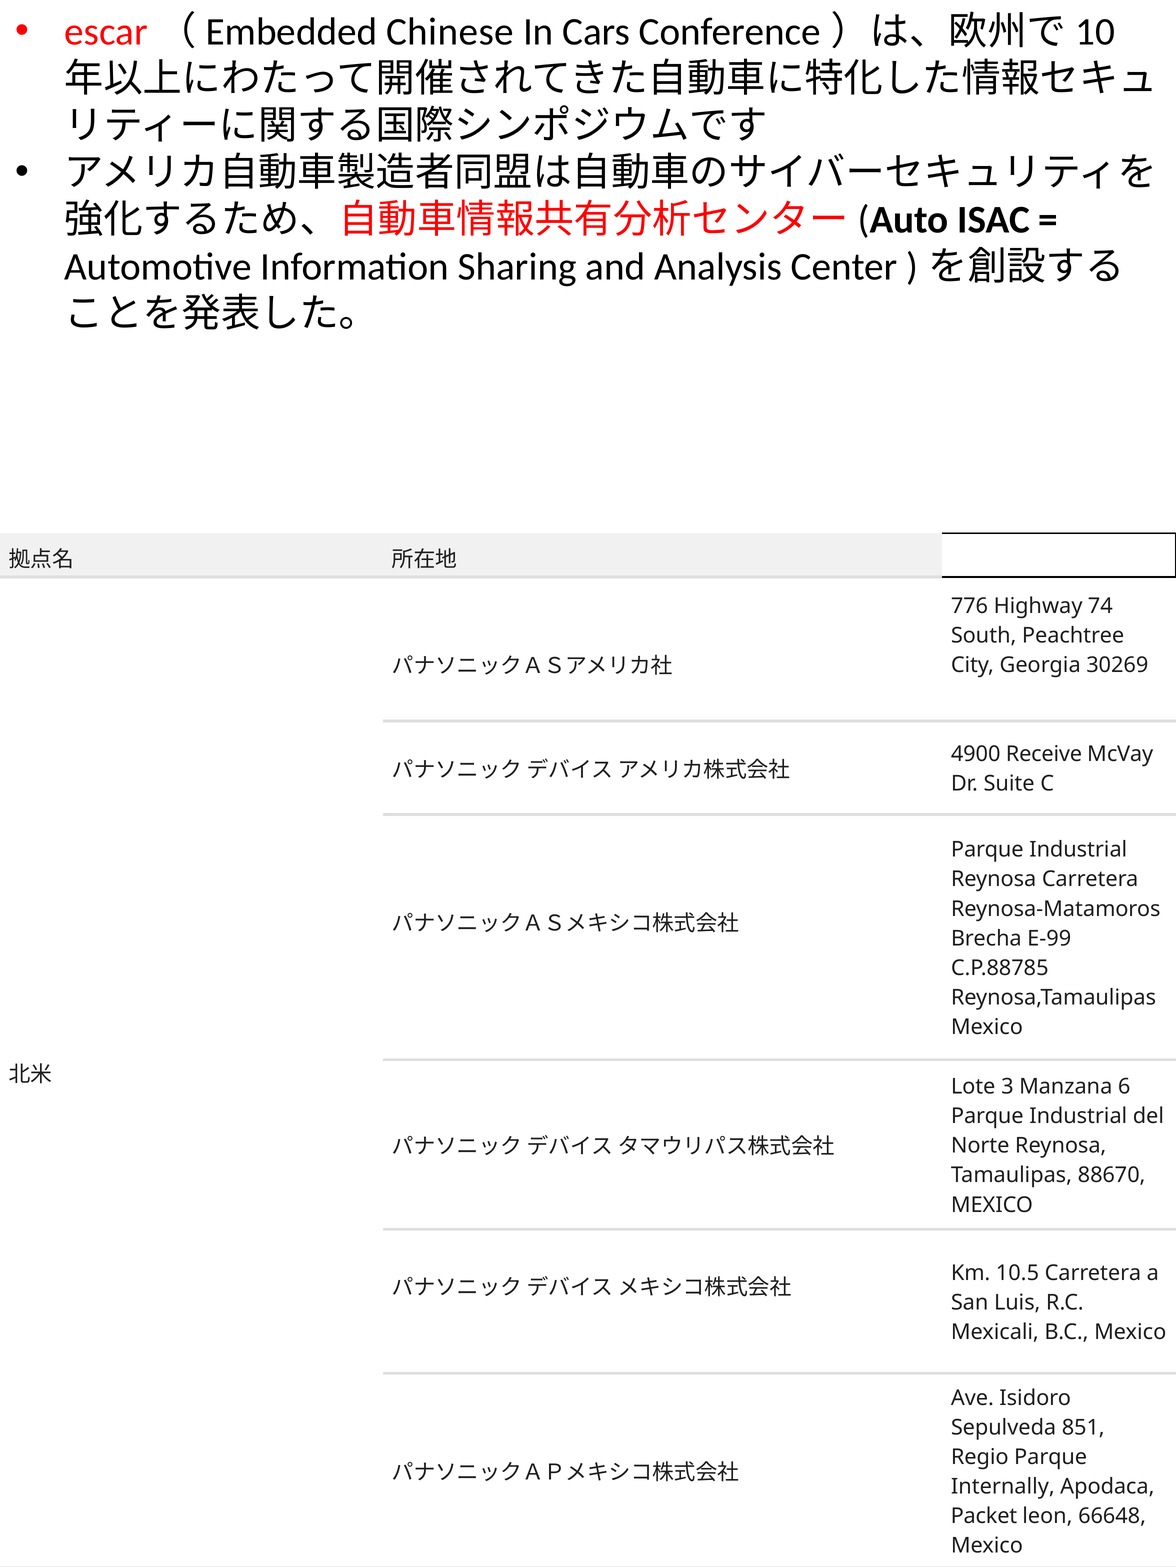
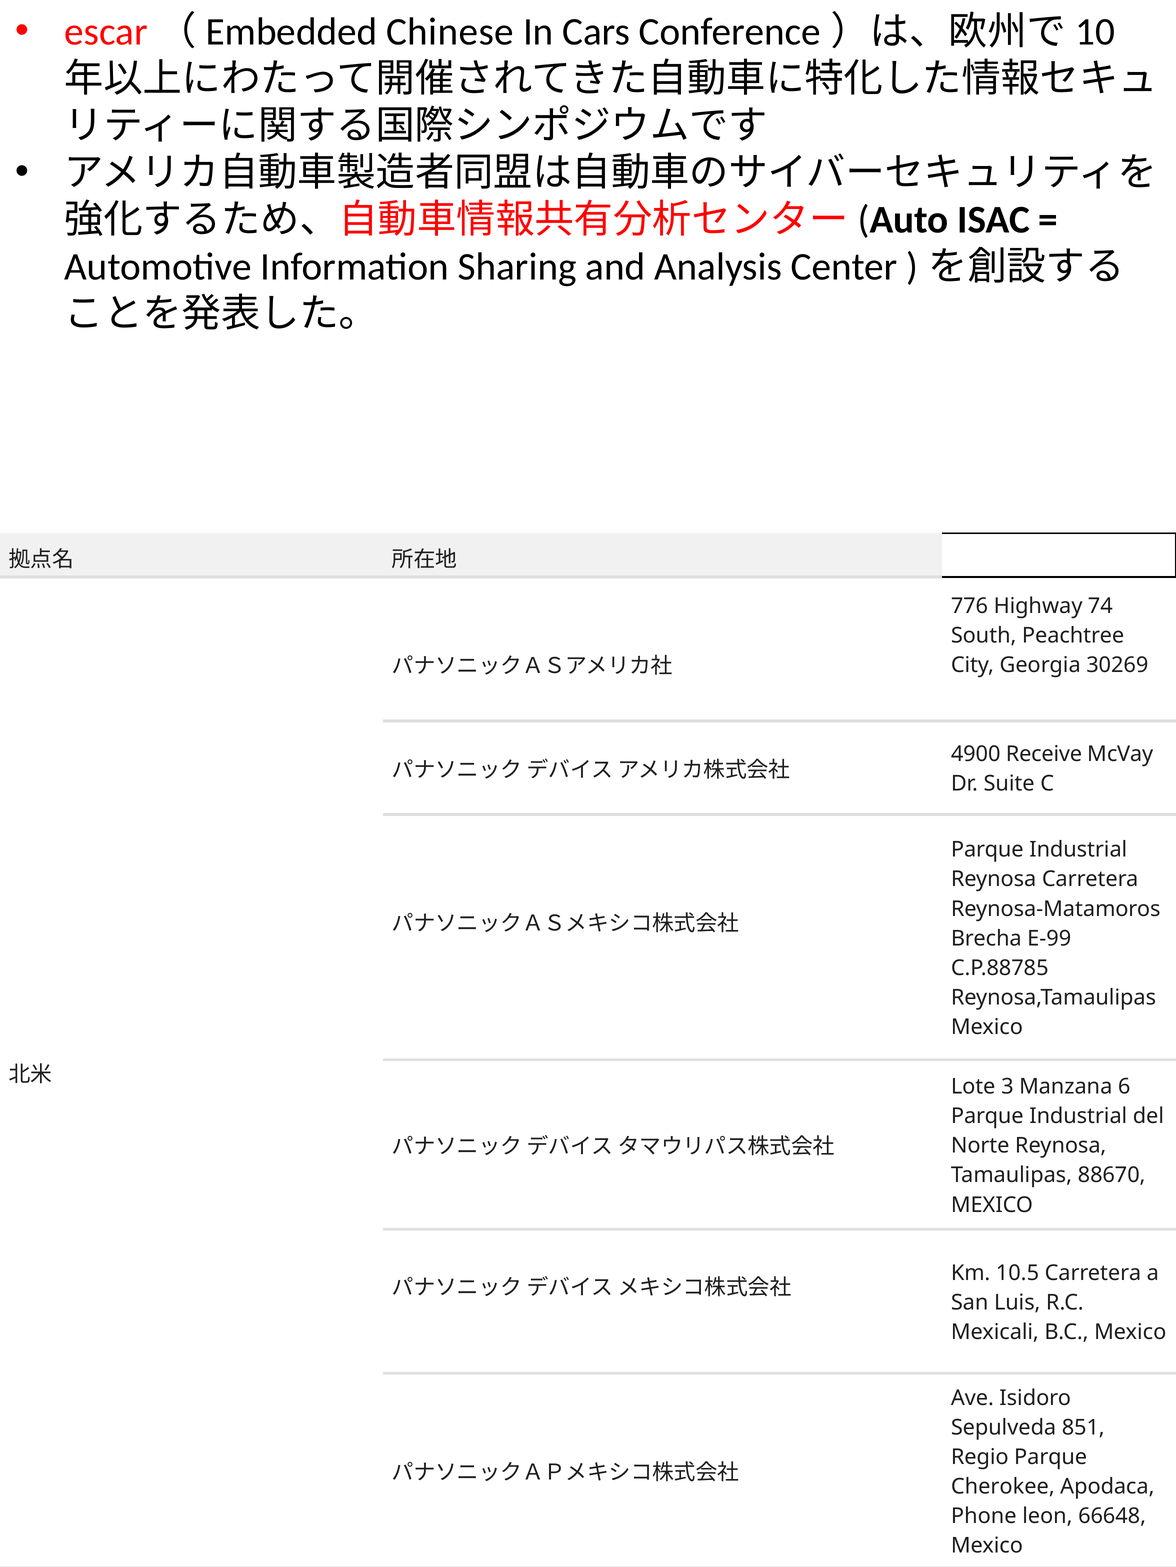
Internally: Internally -> Cherokee
Packet: Packet -> Phone
